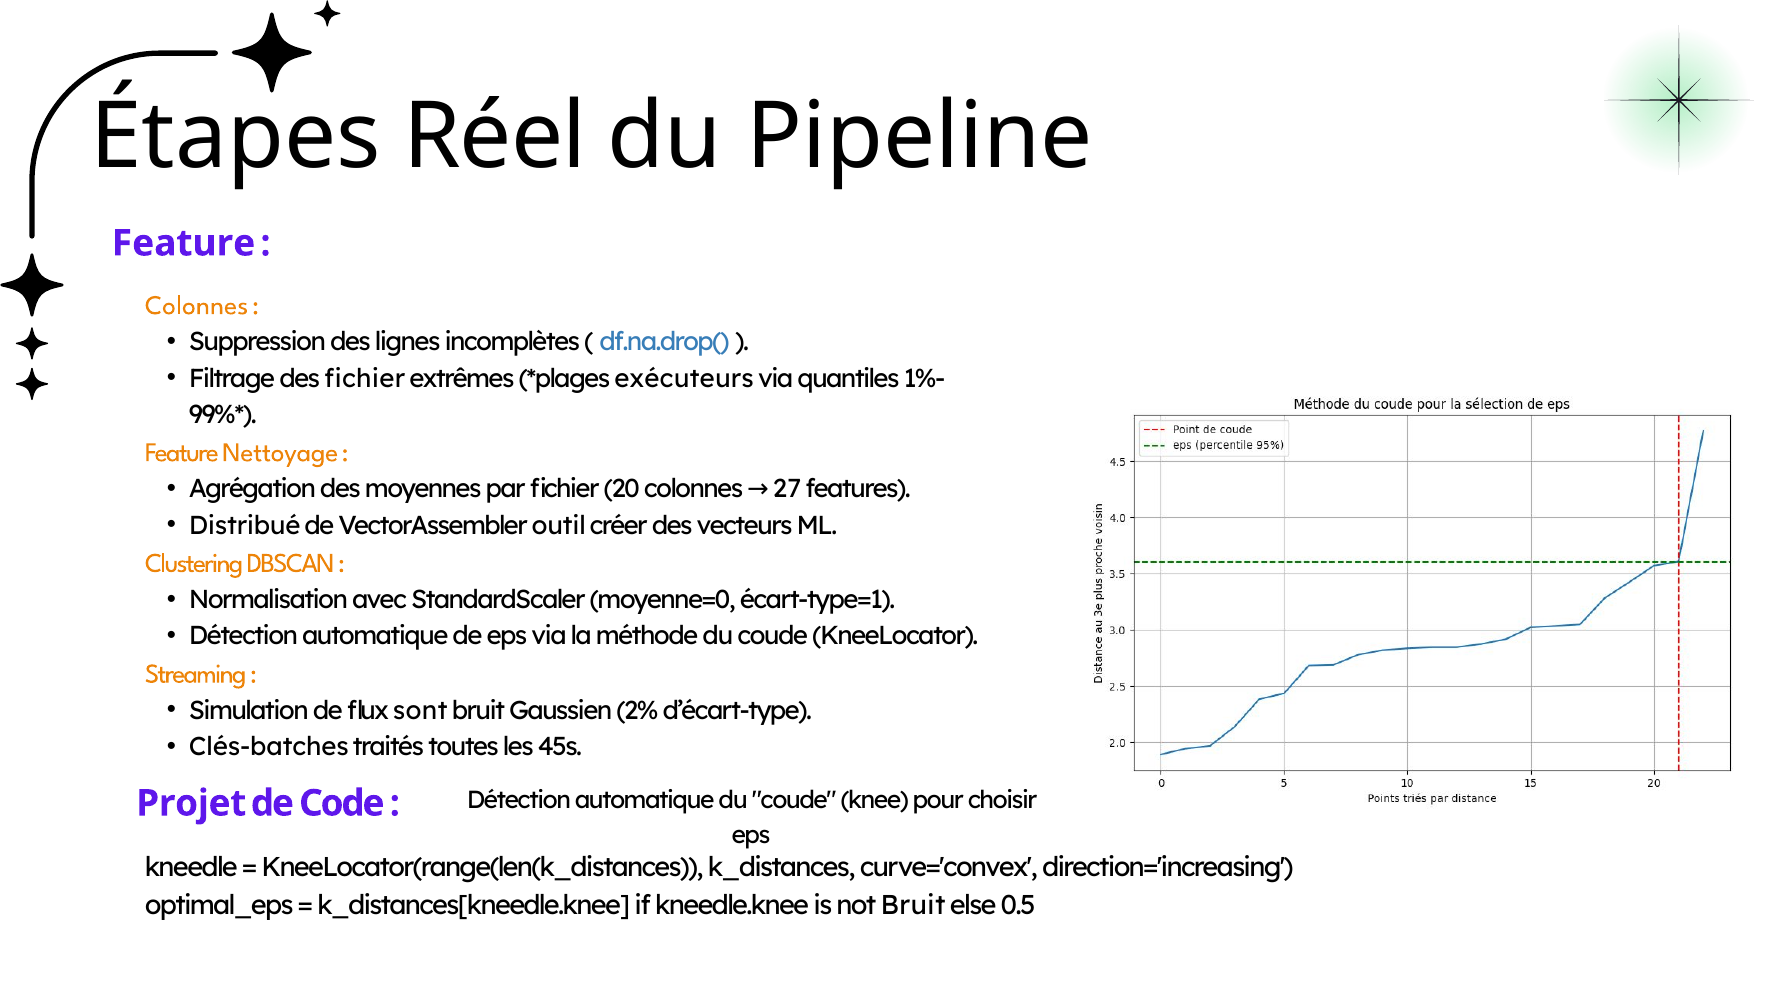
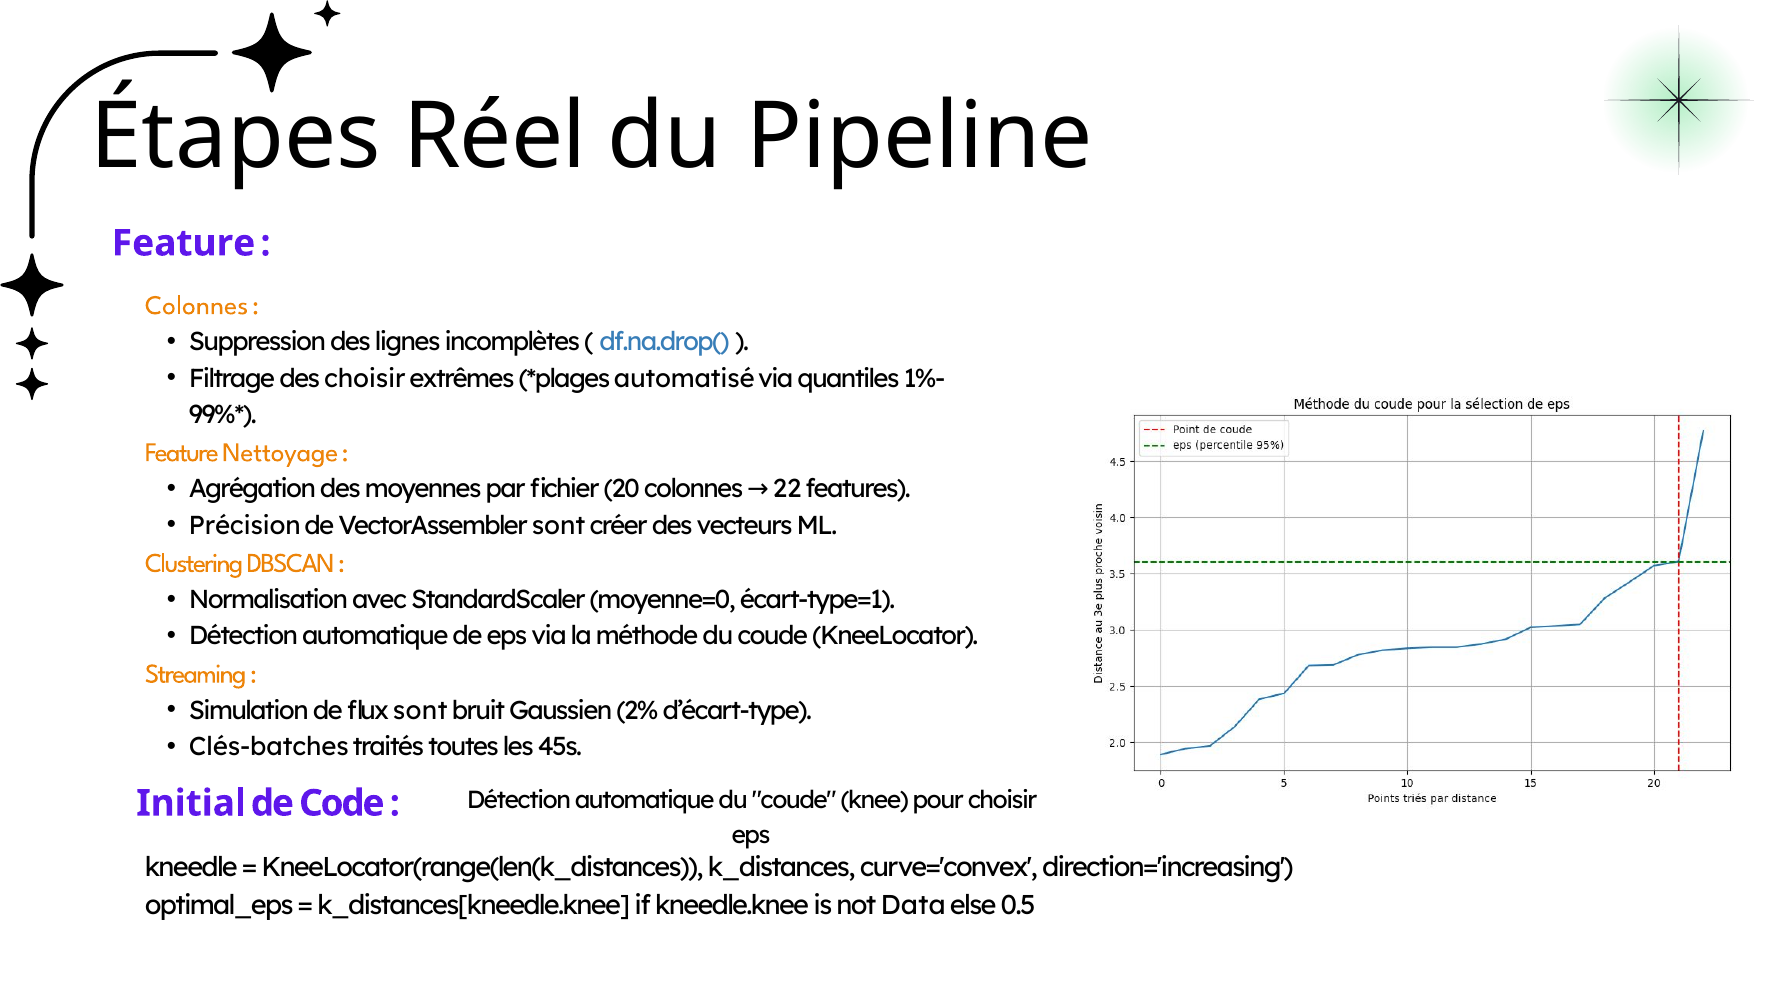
des fichier: fichier -> choisir
exécuteurs: exécuteurs -> automatisé
27: 27 -> 22
Distribué: Distribué -> Précision
VectorAssembler outil: outil -> sont
Projet: Projet -> Initial
not Bruit: Bruit -> Data
